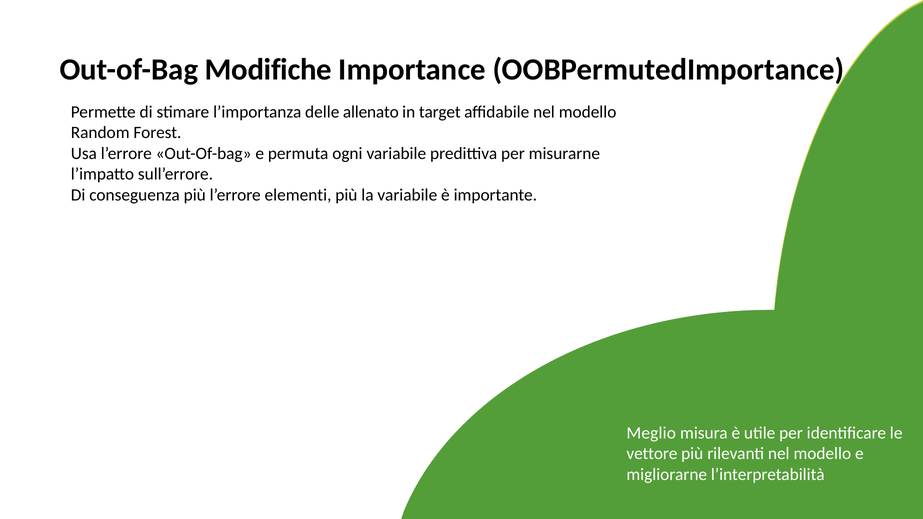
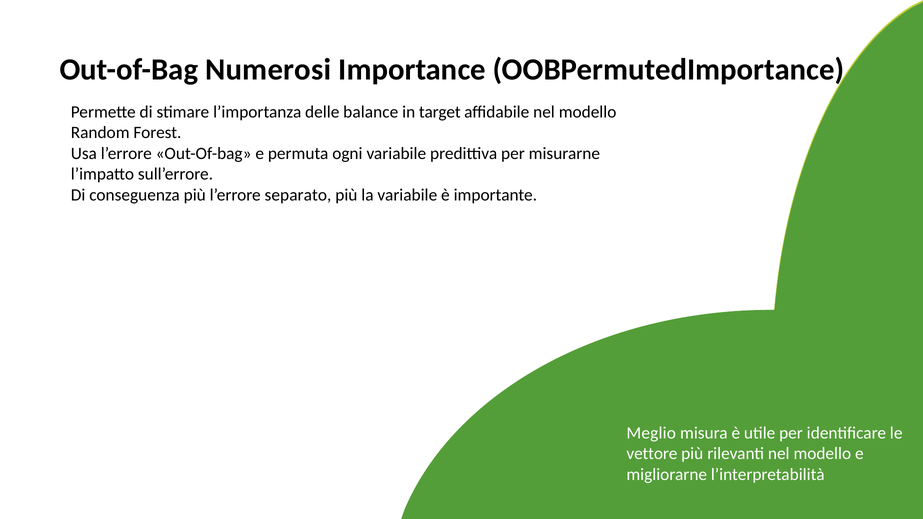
Modifiche: Modifiche -> Numerosi
allenato: allenato -> balance
elementi: elementi -> separato
